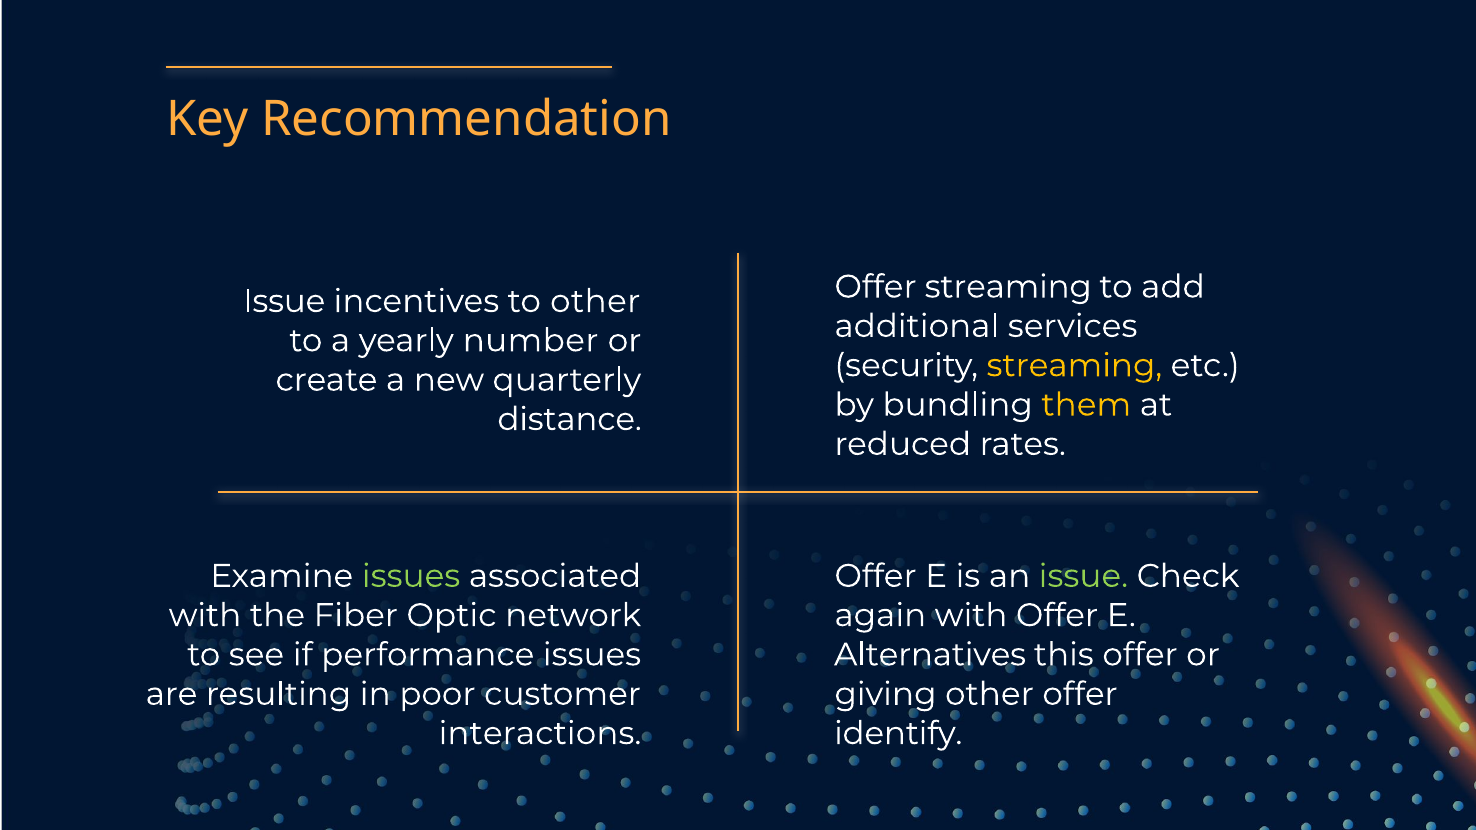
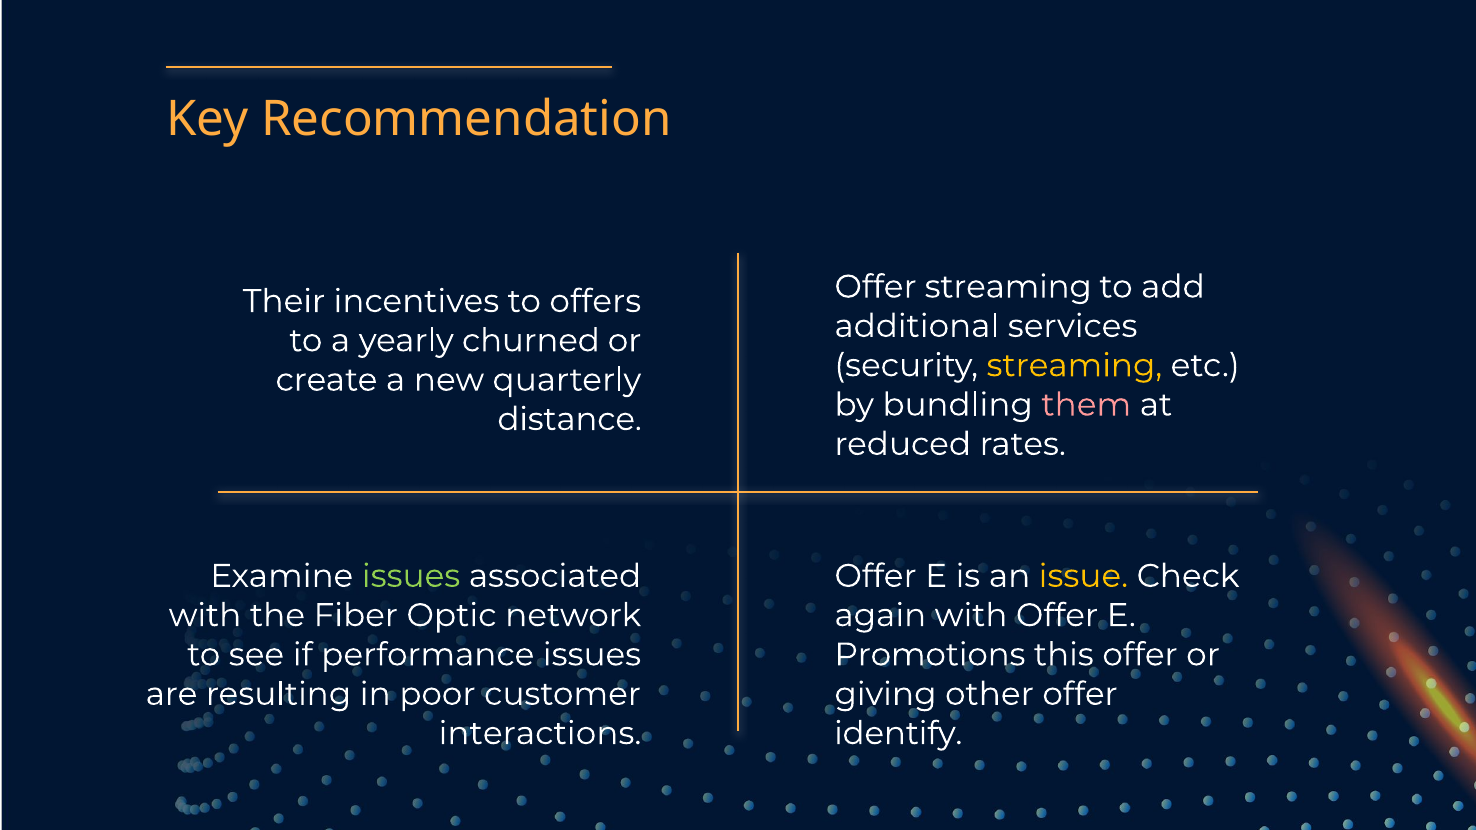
Issue at (284, 301): Issue -> Their
to other: other -> offers
number: number -> churned
them colour: yellow -> pink
issue at (1083, 576) colour: light green -> yellow
Alternatives: Alternatives -> Promotions
